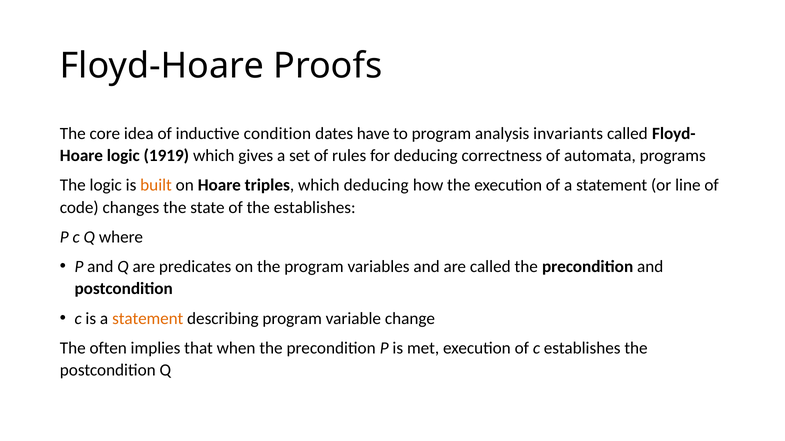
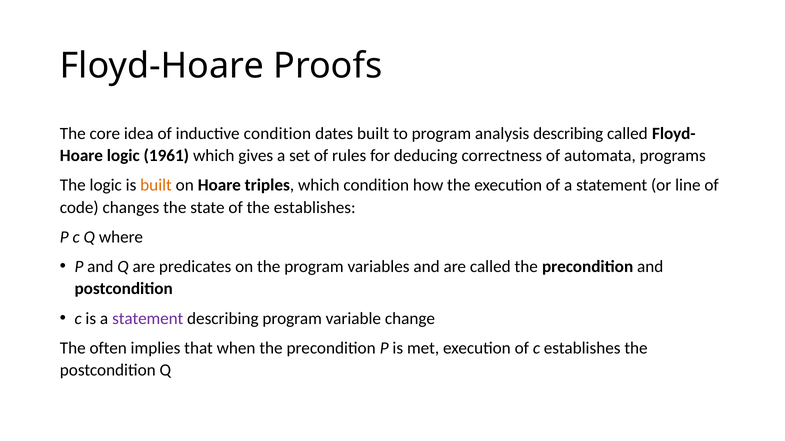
dates have: have -> built
analysis invariants: invariants -> describing
1919: 1919 -> 1961
which deducing: deducing -> condition
statement at (148, 319) colour: orange -> purple
